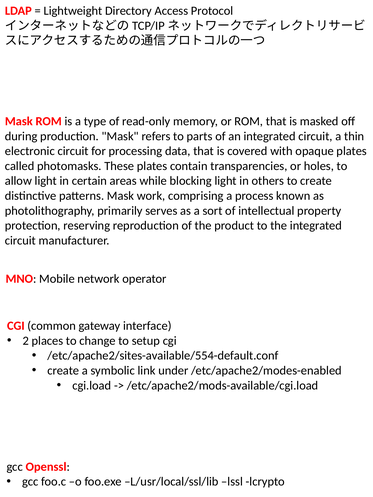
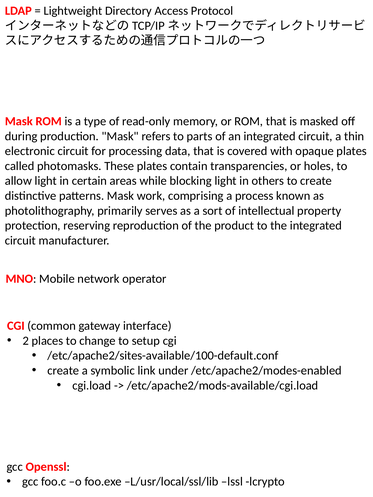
/etc/apache2/sites-available/554-default.conf: /etc/apache2/sites-available/554-default.conf -> /etc/apache2/sites-available/100-default.conf
